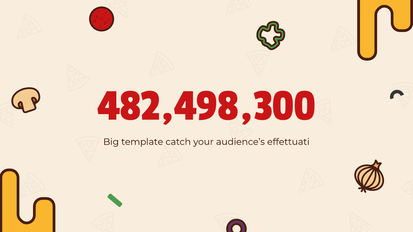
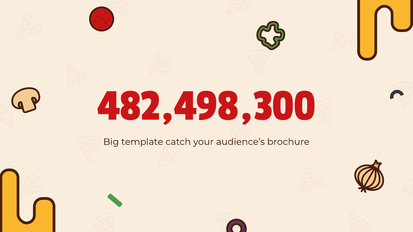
effettuati: effettuati -> brochure
